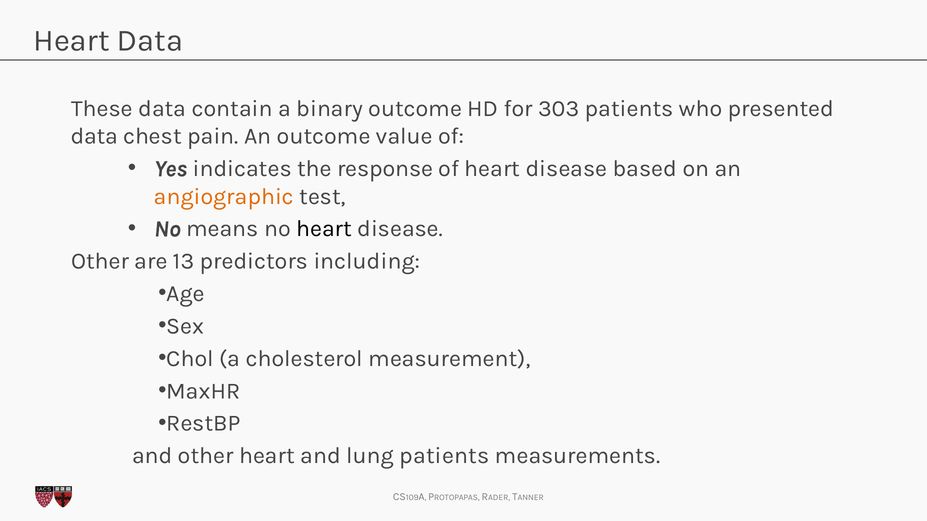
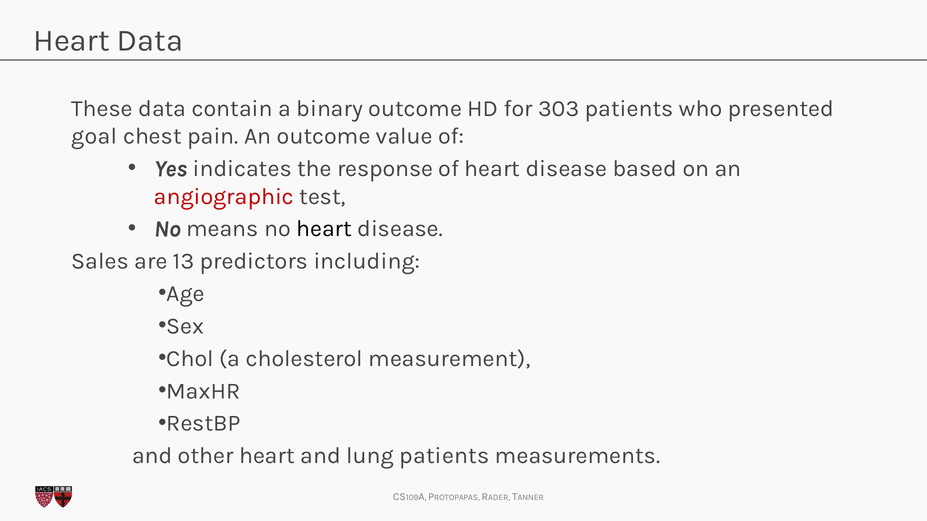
data at (95, 136): data -> goal
angiographic colour: orange -> red
Other at (100, 261): Other -> Sales
